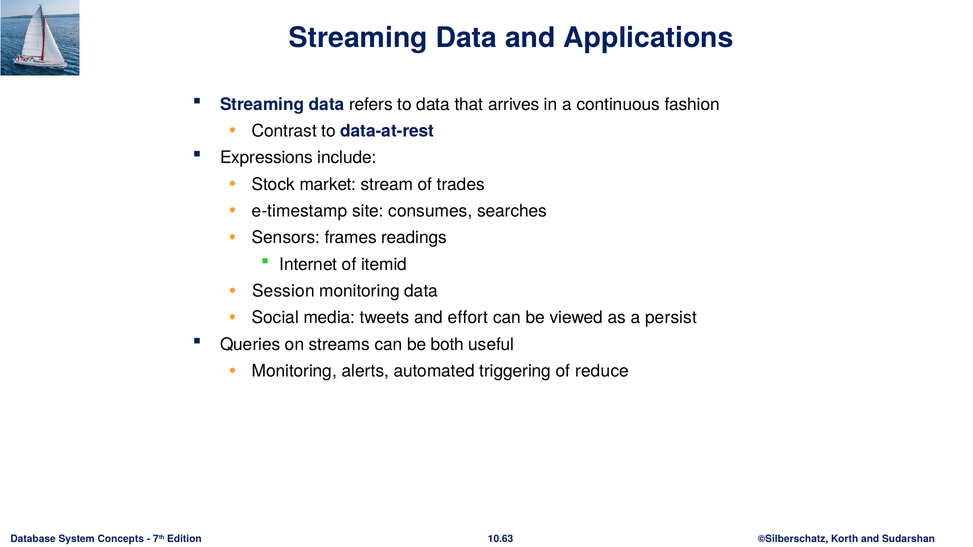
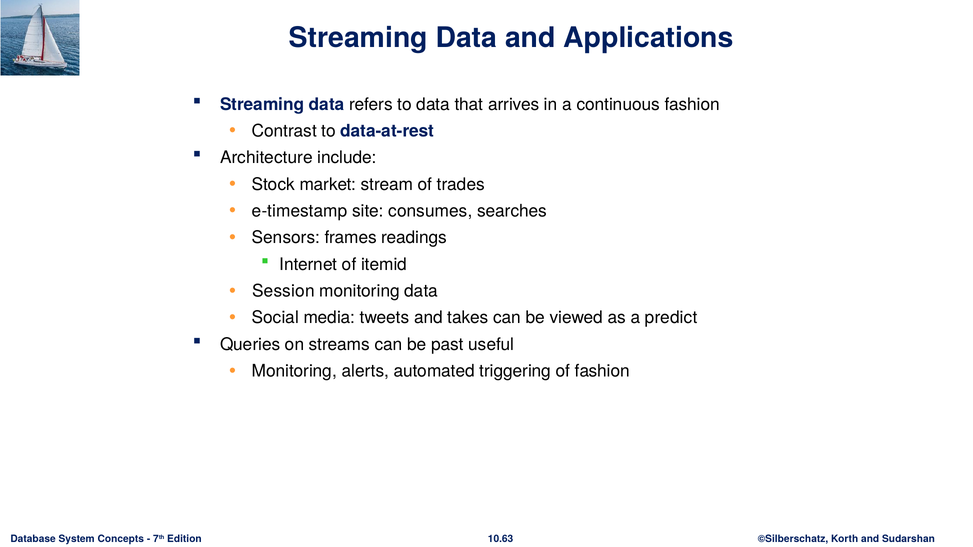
Expressions: Expressions -> Architecture
effort: effort -> takes
persist: persist -> predict
both: both -> past
of reduce: reduce -> fashion
